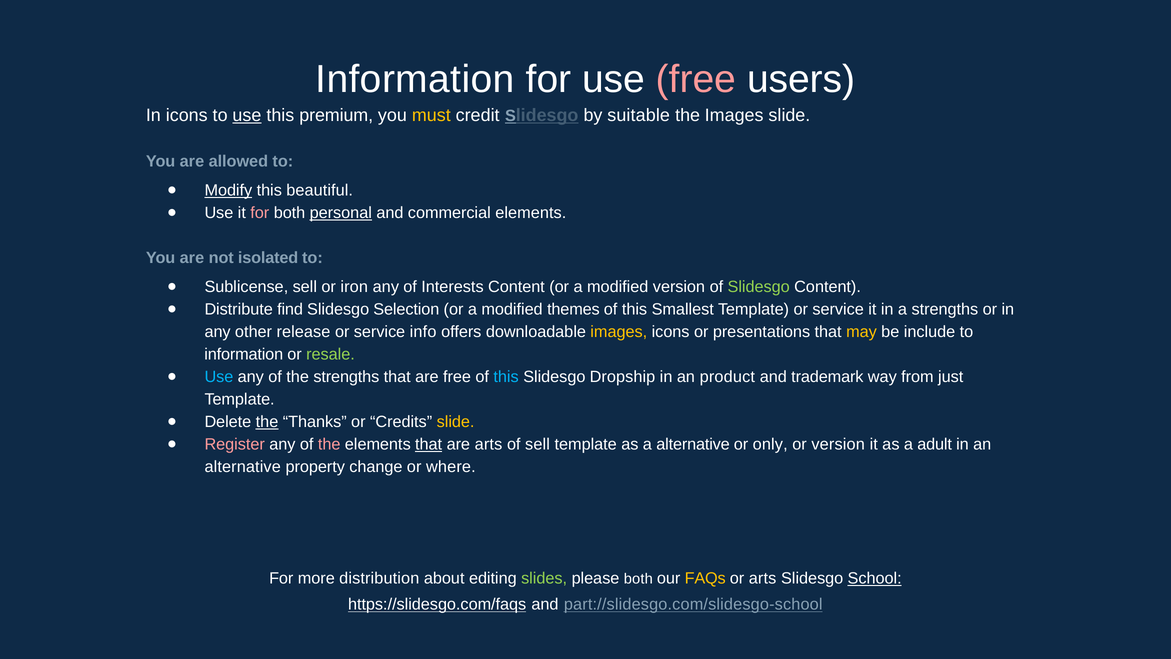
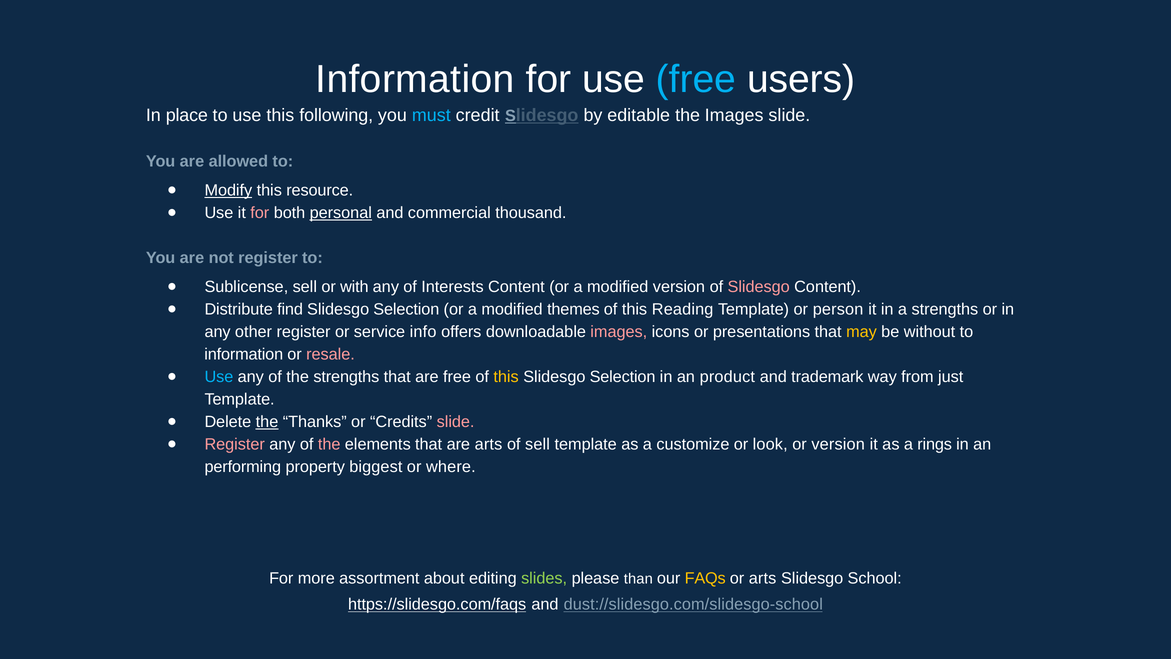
free at (696, 79) colour: pink -> light blue
In icons: icons -> place
use at (247, 115) underline: present -> none
premium: premium -> following
must colour: yellow -> light blue
suitable: suitable -> editable
beautiful: beautiful -> resource
commercial elements: elements -> thousand
not isolated: isolated -> register
iron: iron -> with
Slidesgo at (759, 287) colour: light green -> pink
Smallest: Smallest -> Reading
Template or service: service -> person
other release: release -> register
images at (619, 332) colour: yellow -> pink
include: include -> without
resale colour: light green -> pink
this at (506, 377) colour: light blue -> yellow
Dropship at (622, 377): Dropship -> Selection
slide at (456, 422) colour: yellow -> pink
that at (429, 444) underline: present -> none
a alternative: alternative -> customize
only: only -> look
adult: adult -> rings
alternative at (243, 467): alternative -> performing
change: change -> biggest
distribution: distribution -> assortment
please both: both -> than
School underline: present -> none
part://slidesgo.com/slidesgo-school: part://slidesgo.com/slidesgo-school -> dust://slidesgo.com/slidesgo-school
